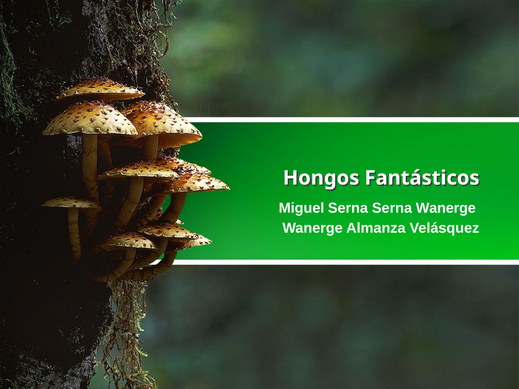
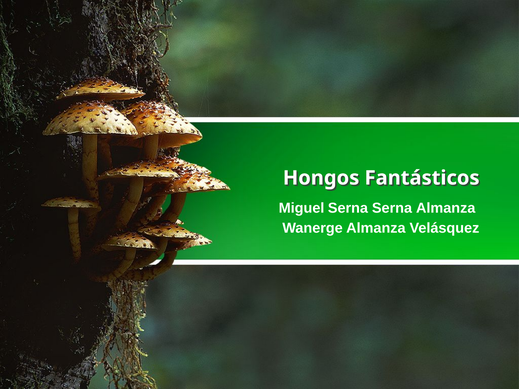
Serna Wanerge: Wanerge -> Almanza
